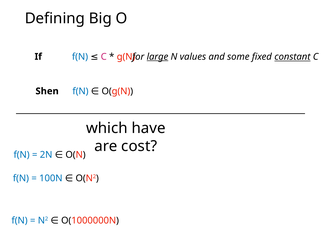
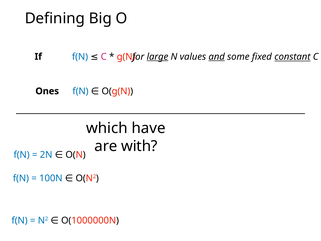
and underline: none -> present
Shen: Shen -> Ones
cost: cost -> with
